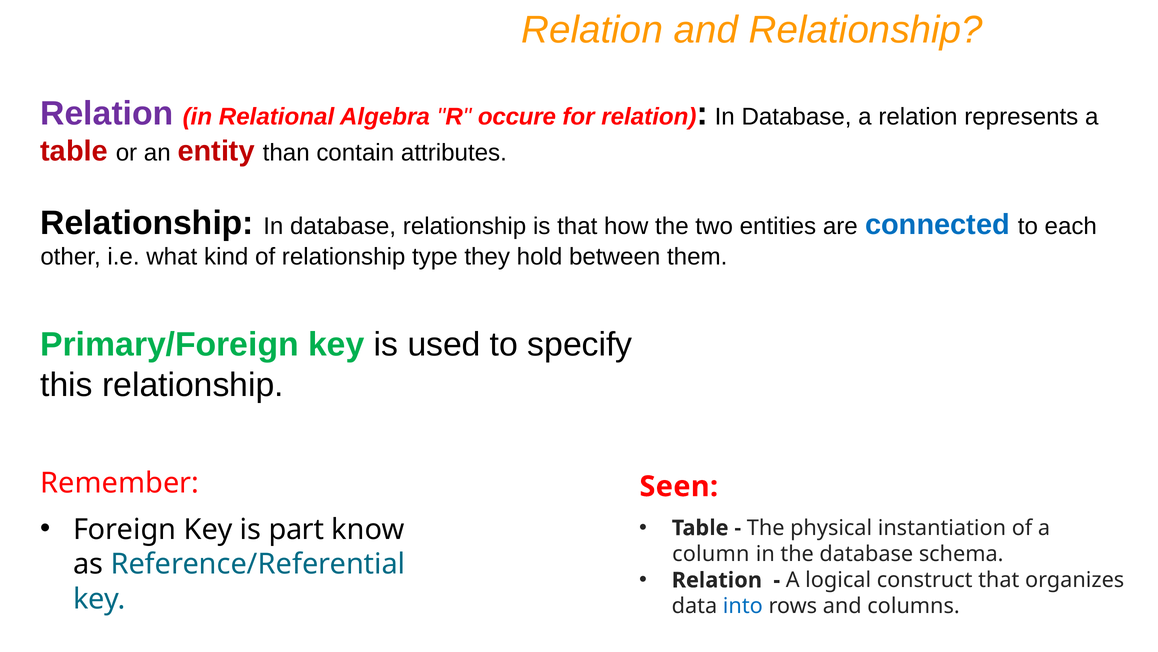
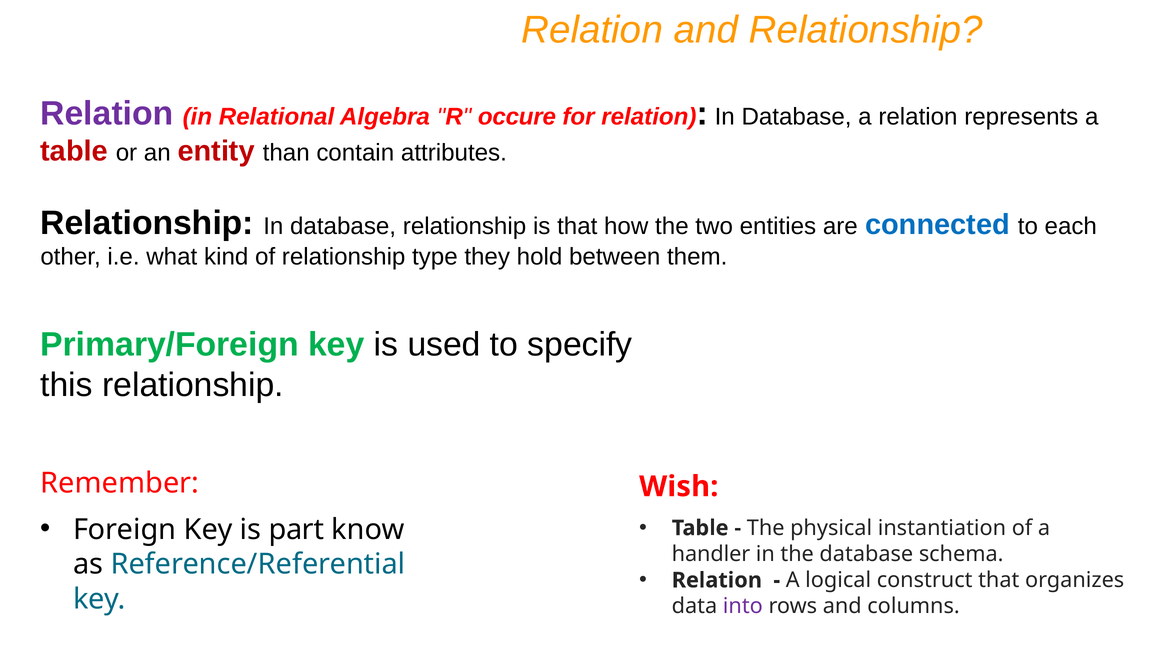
Seen: Seen -> Wish
column: column -> handler
into colour: blue -> purple
